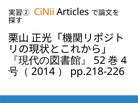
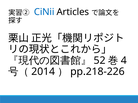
CiNii colour: orange -> blue
